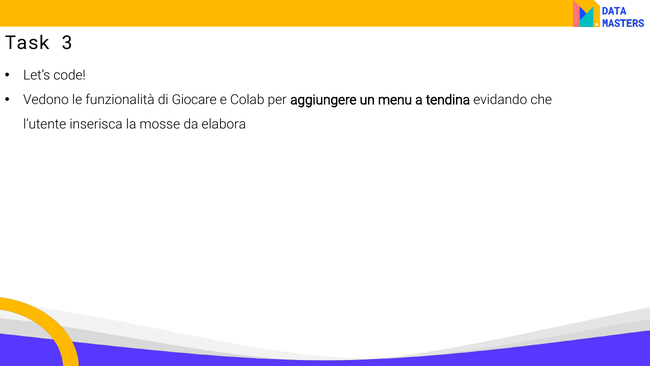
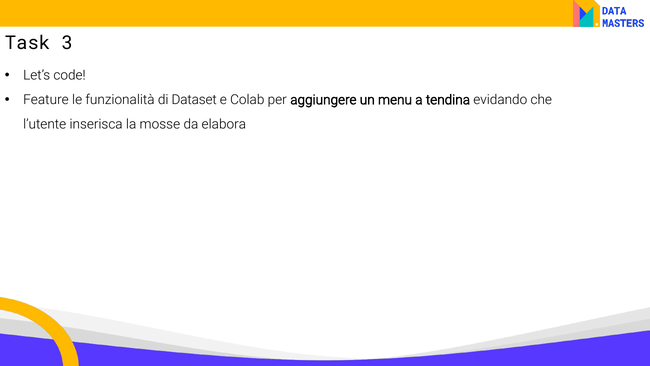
Vedono: Vedono -> Feature
Giocare: Giocare -> Dataset
